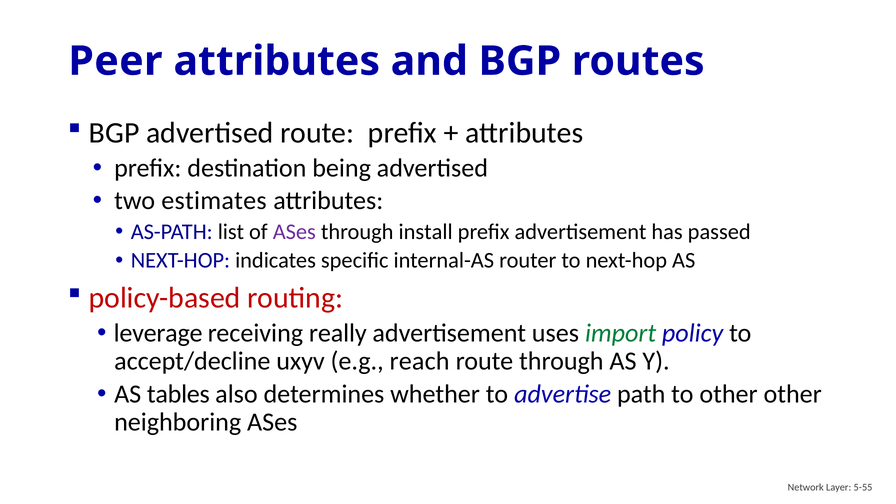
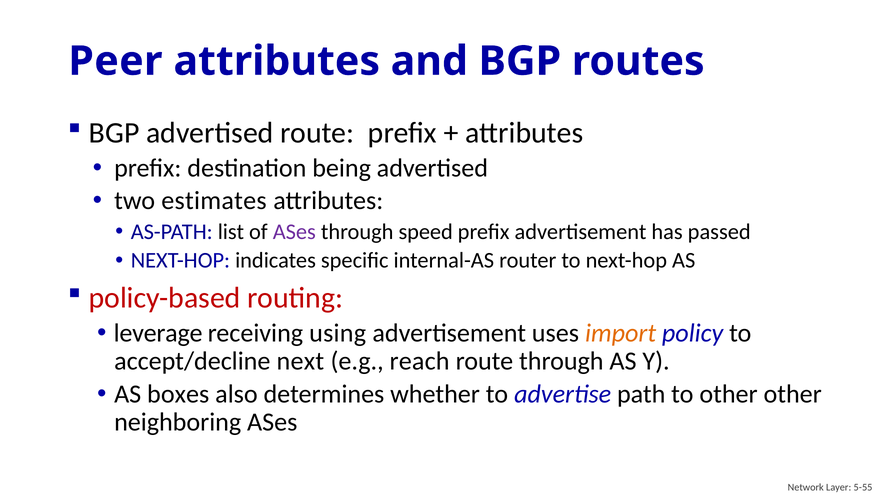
install: install -> speed
really: really -> using
import colour: green -> orange
uxyv: uxyv -> next
tables: tables -> boxes
